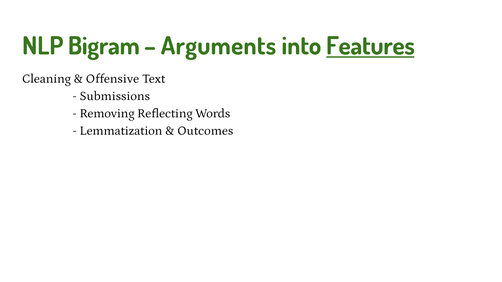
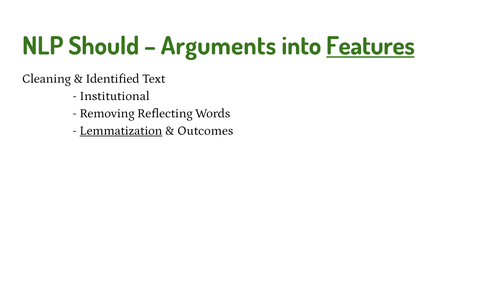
Bigram: Bigram -> Should
Offensive: Offensive -> Identified
Submissions: Submissions -> Institutional
Lemmatization underline: none -> present
